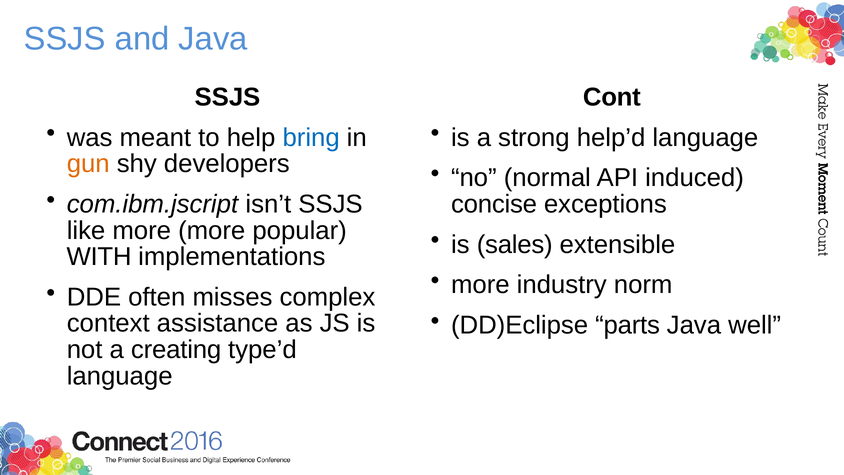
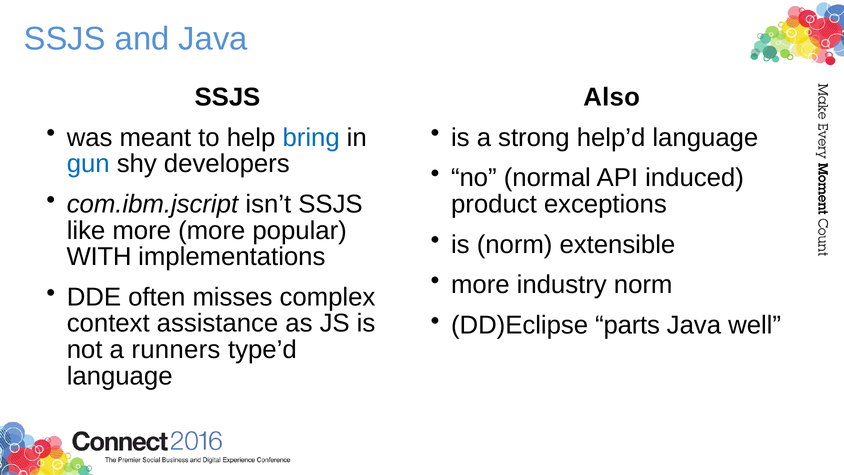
Cont: Cont -> Also
gun colour: orange -> blue
concise: concise -> product
is sales: sales -> norm
creating: creating -> runners
